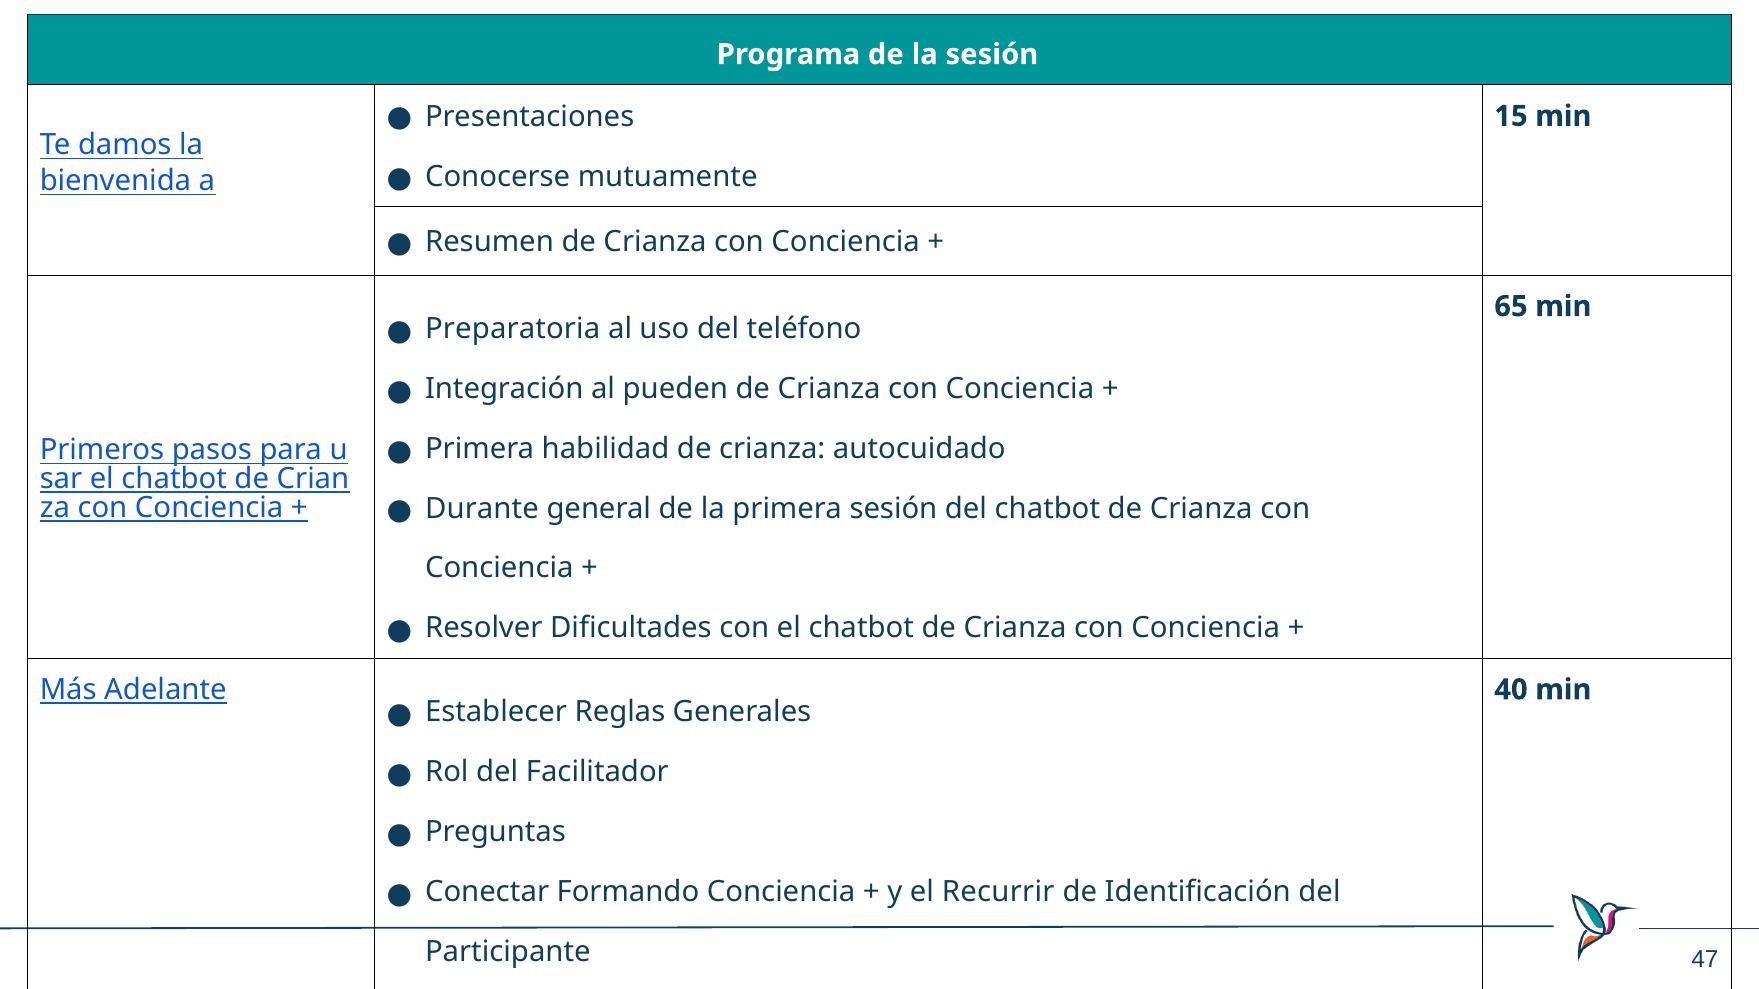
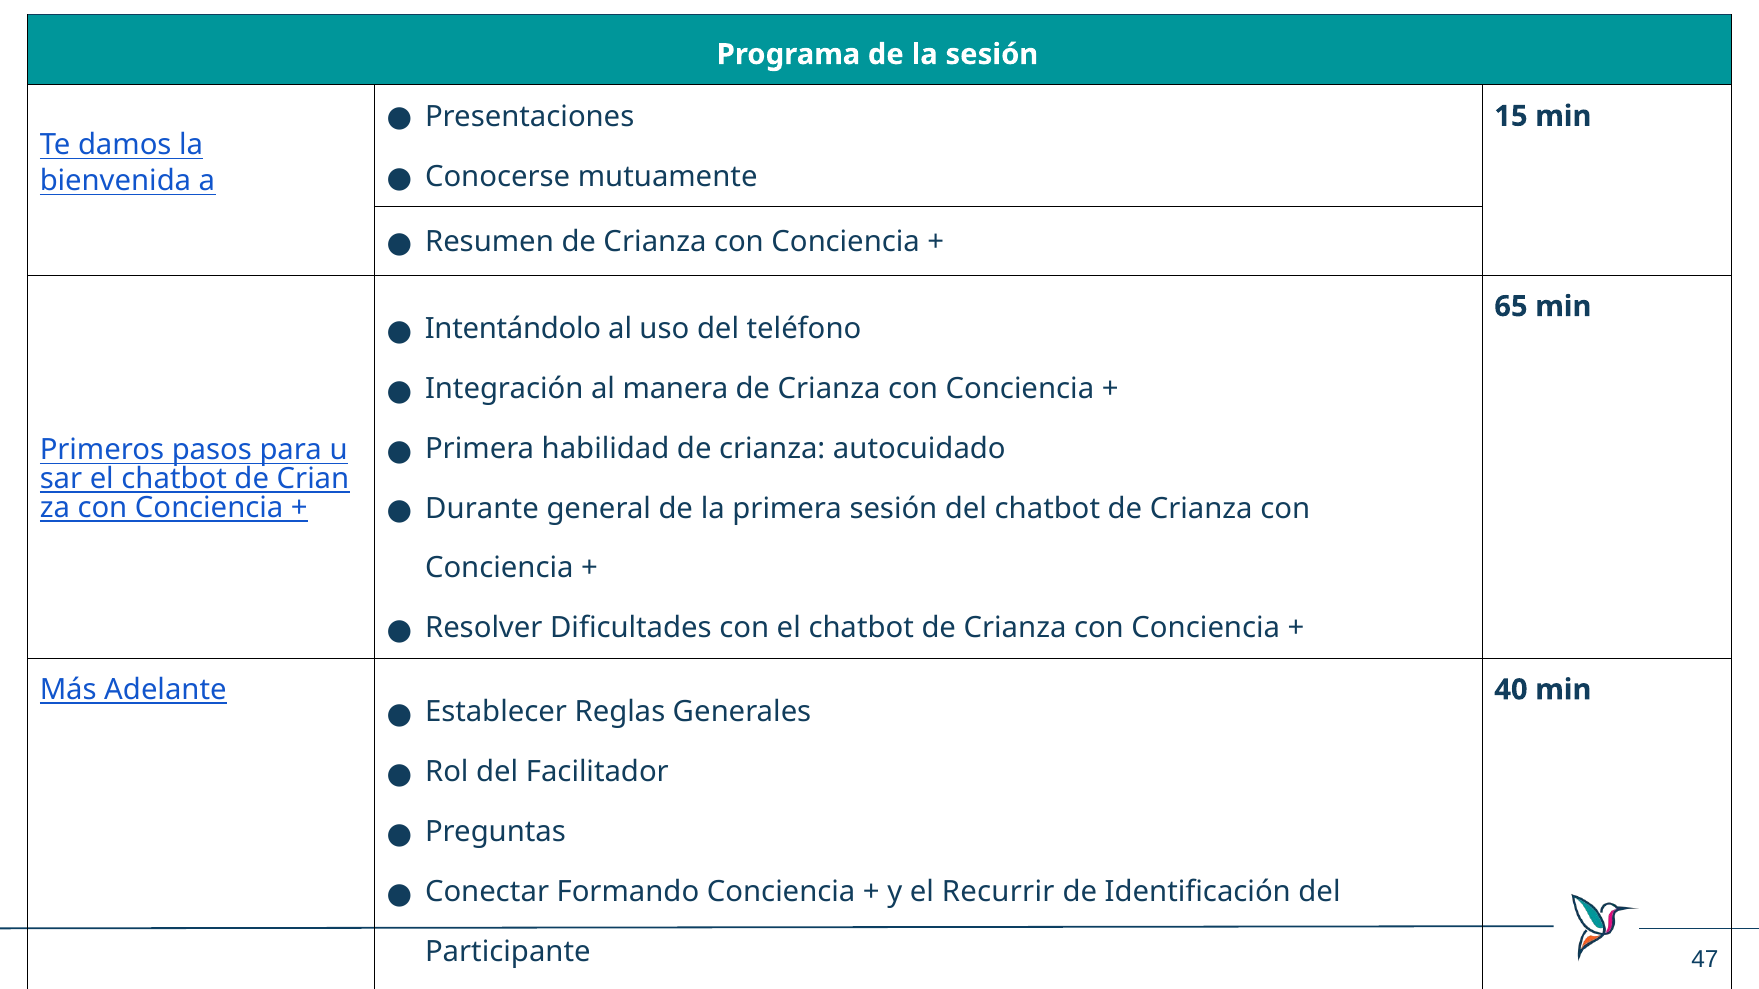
Preparatoria: Preparatoria -> Intentándolo
pueden: pueden -> manera
